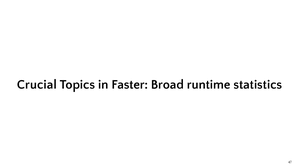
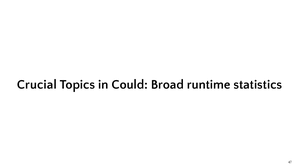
Faster: Faster -> Could
